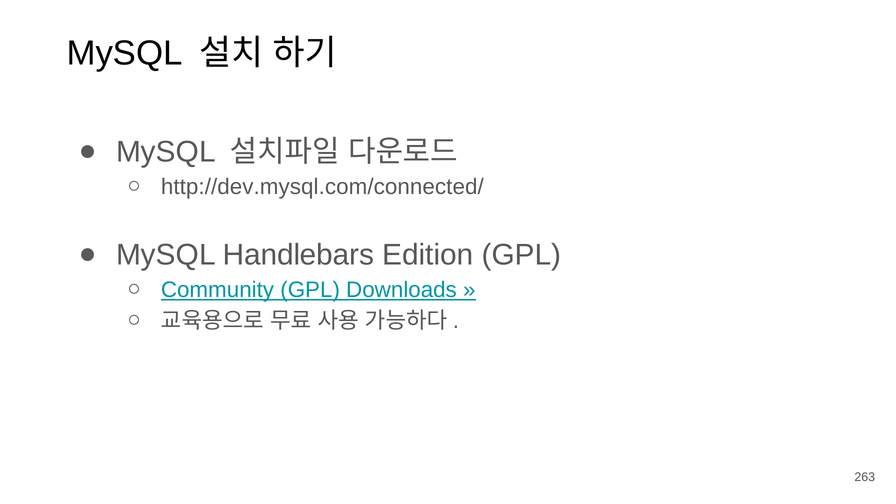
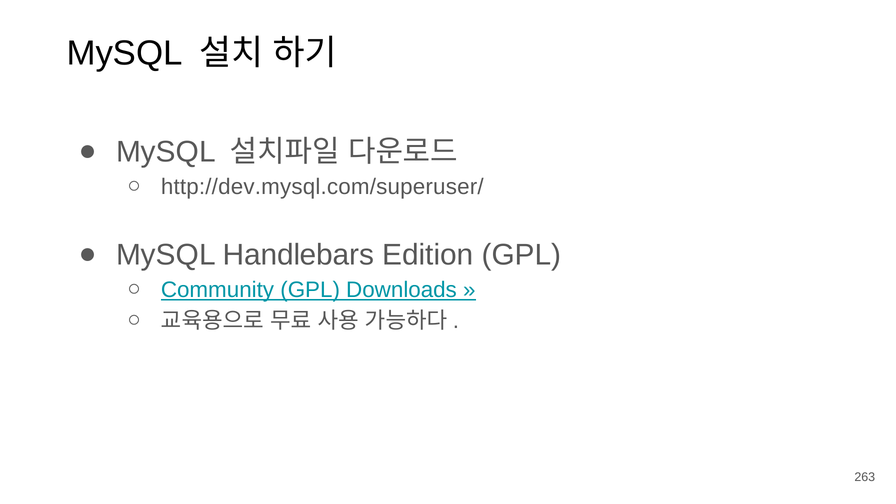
http://dev.mysql.com/connected/: http://dev.mysql.com/connected/ -> http://dev.mysql.com/superuser/
